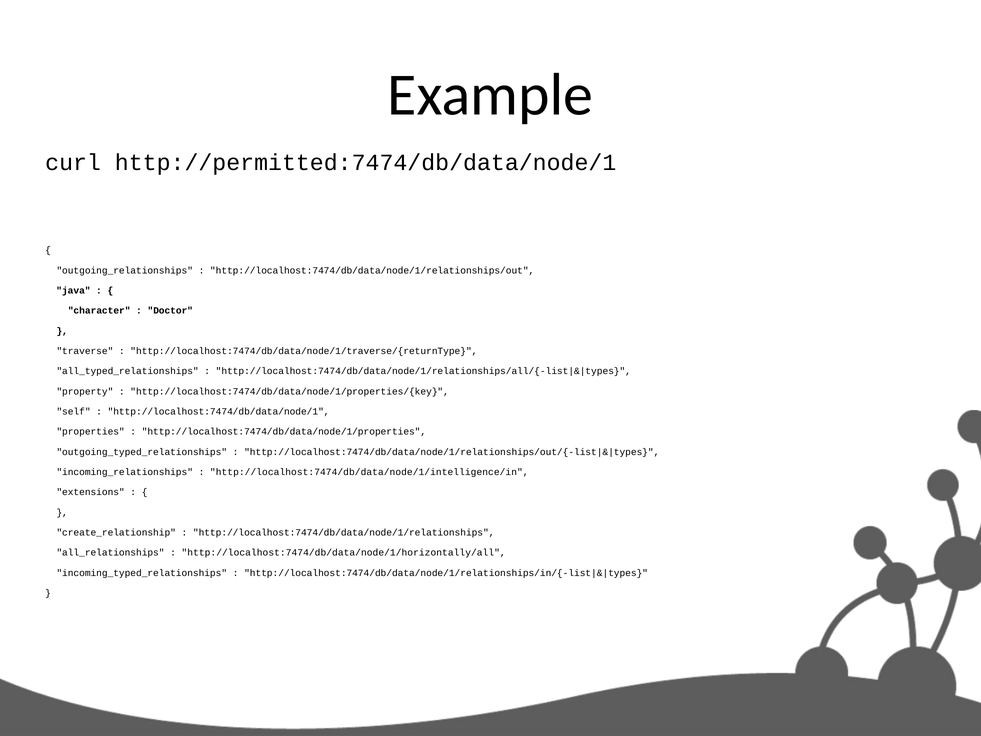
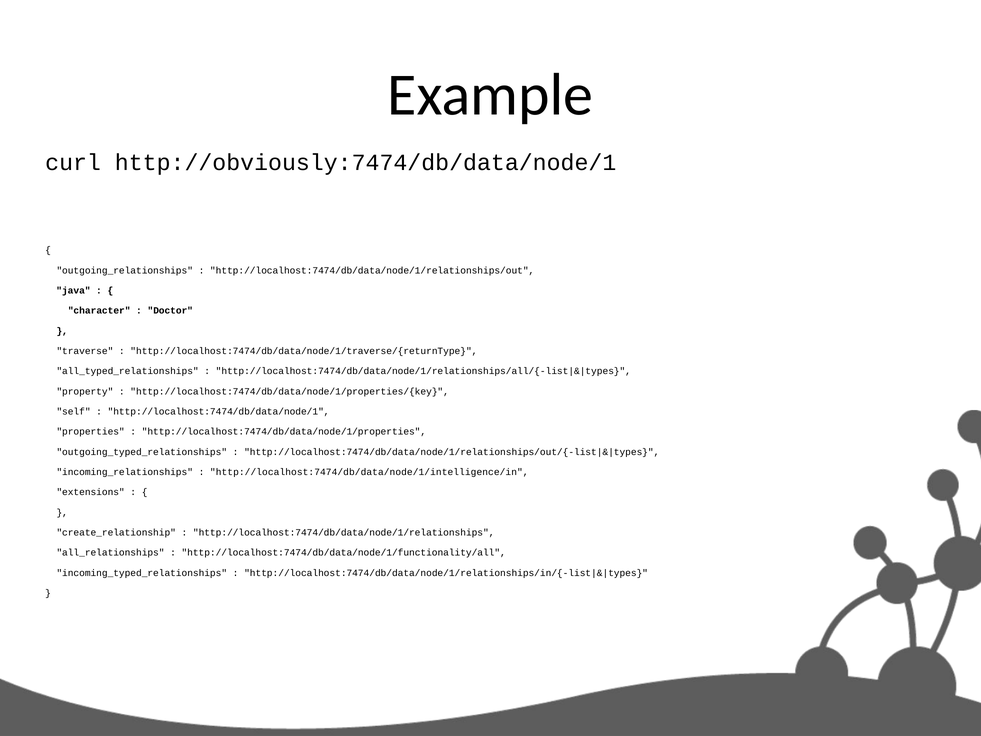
http://permitted:7474/db/data/node/1: http://permitted:7474/db/data/node/1 -> http://obviously:7474/db/data/node/1
http://localhost:7474/db/data/node/1/horizontally/all: http://localhost:7474/db/data/node/1/horizontally/all -> http://localhost:7474/db/data/node/1/functionality/all
